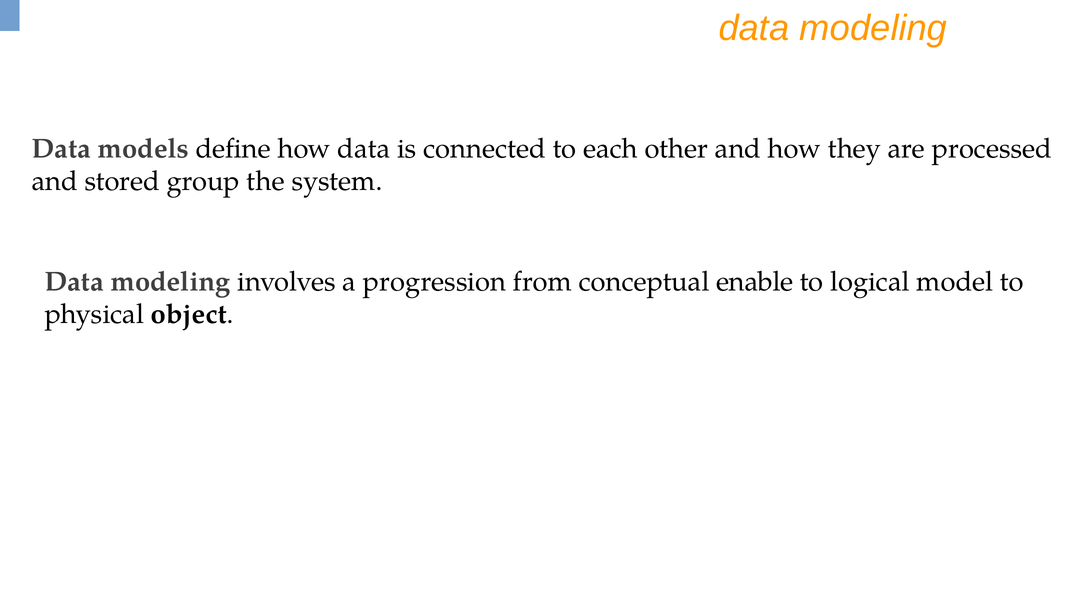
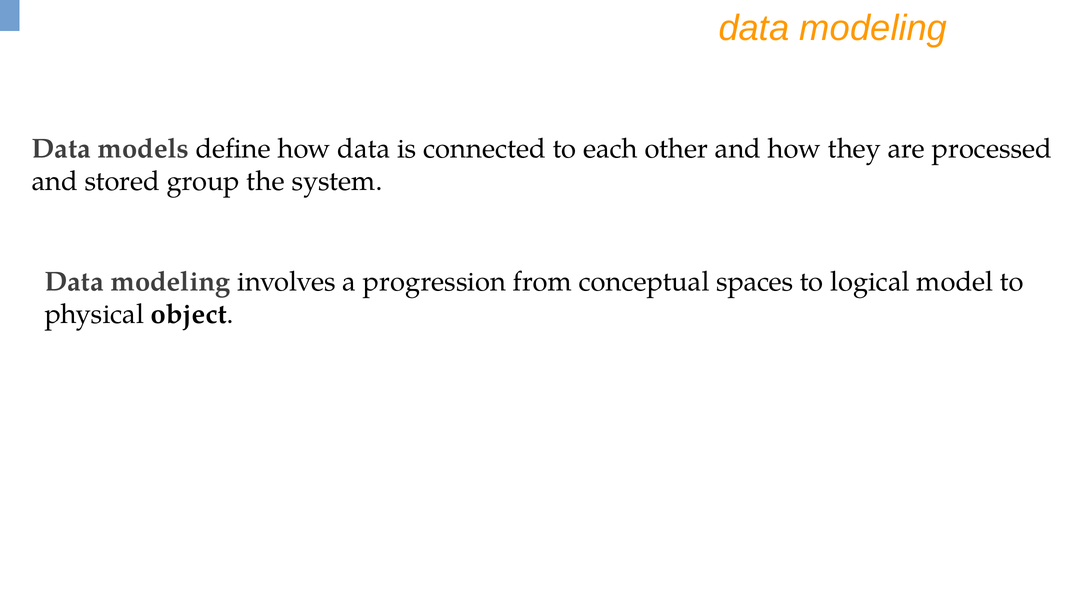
enable: enable -> spaces
